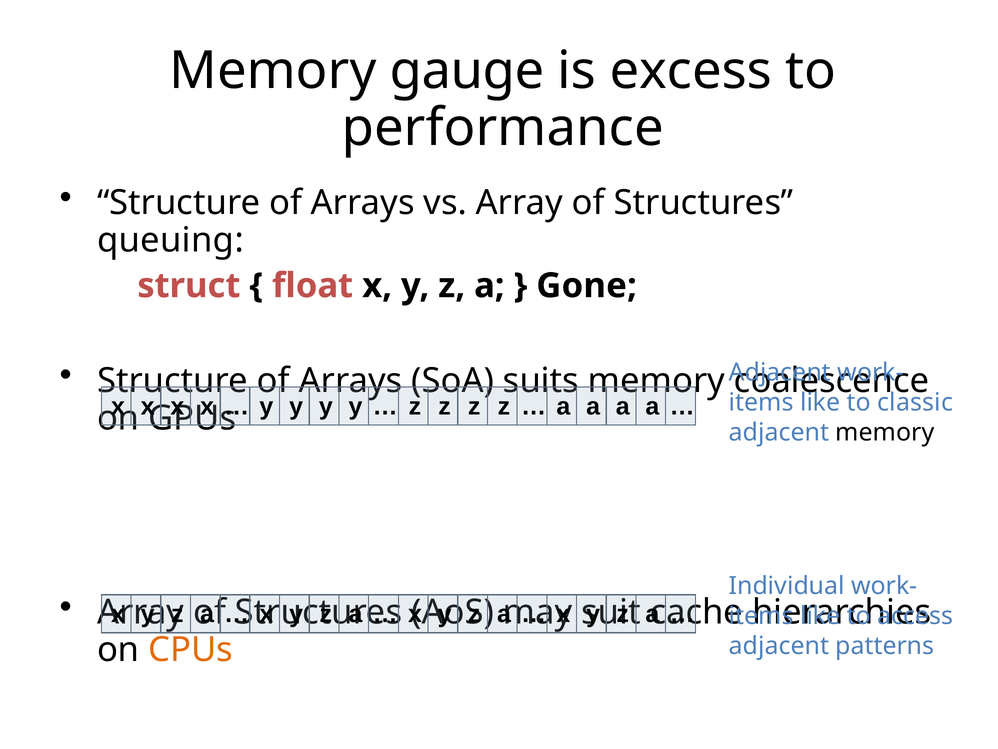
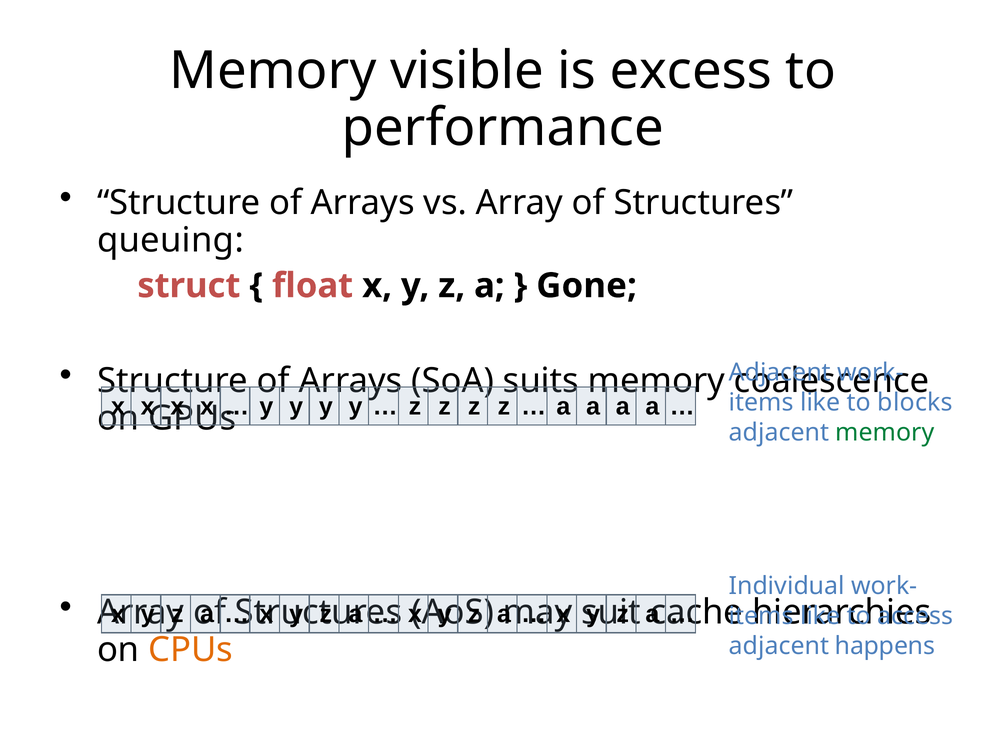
gauge: gauge -> visible
classic: classic -> blocks
memory at (885, 432) colour: black -> green
patterns: patterns -> happens
